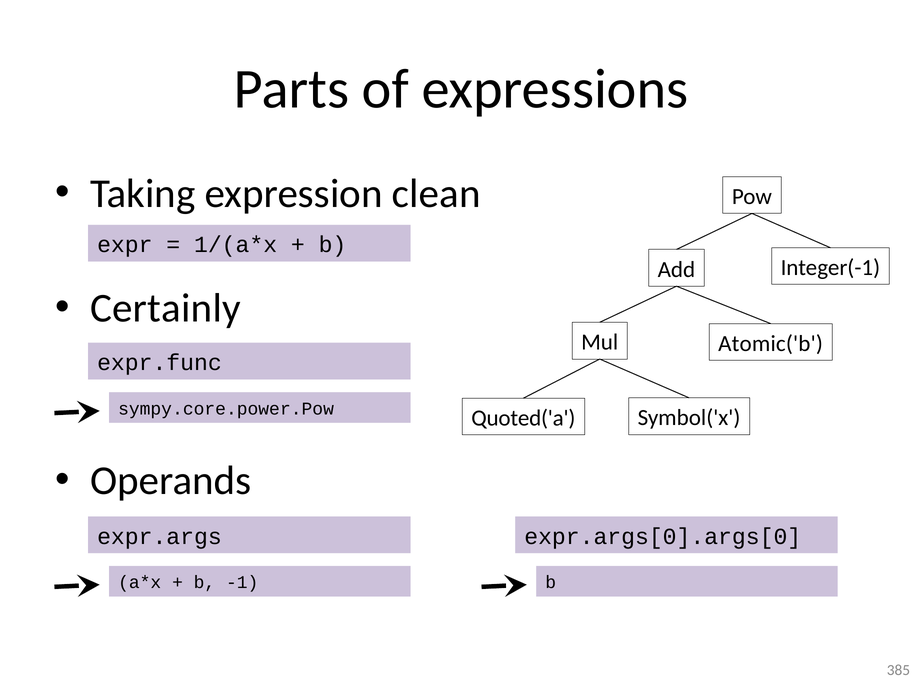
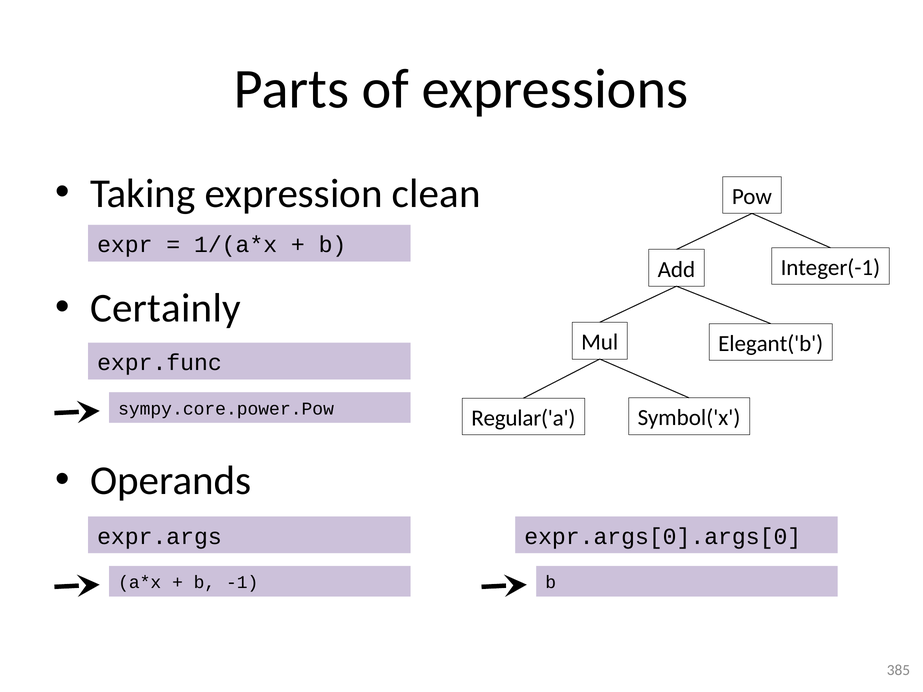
Atomic('b: Atomic('b -> Elegant('b
Quoted('a: Quoted('a -> Regular('a
